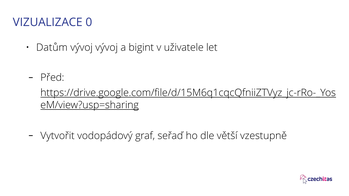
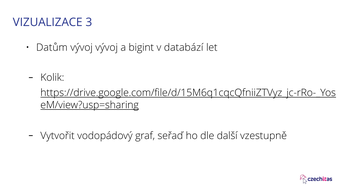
0: 0 -> 3
uživatele: uživatele -> databází
Před: Před -> Kolik
větší: větší -> další
